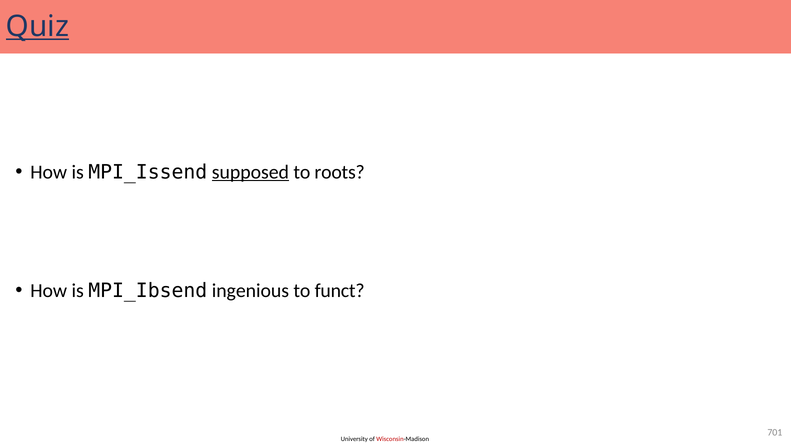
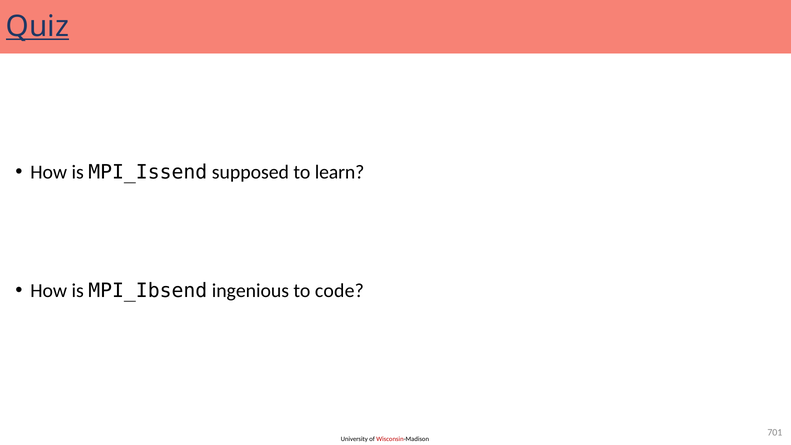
supposed underline: present -> none
roots: roots -> learn
funct: funct -> code
